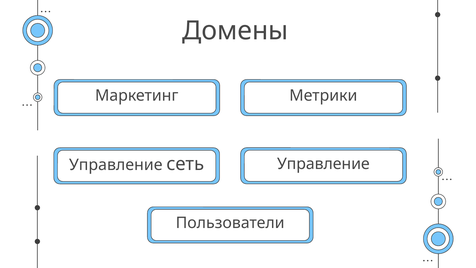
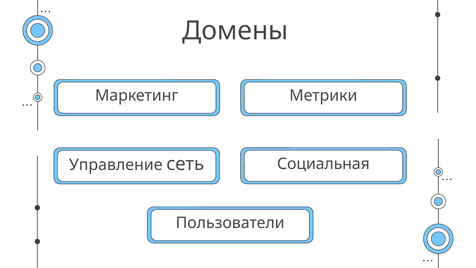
Управление at (323, 164): Управление -> Социальная
